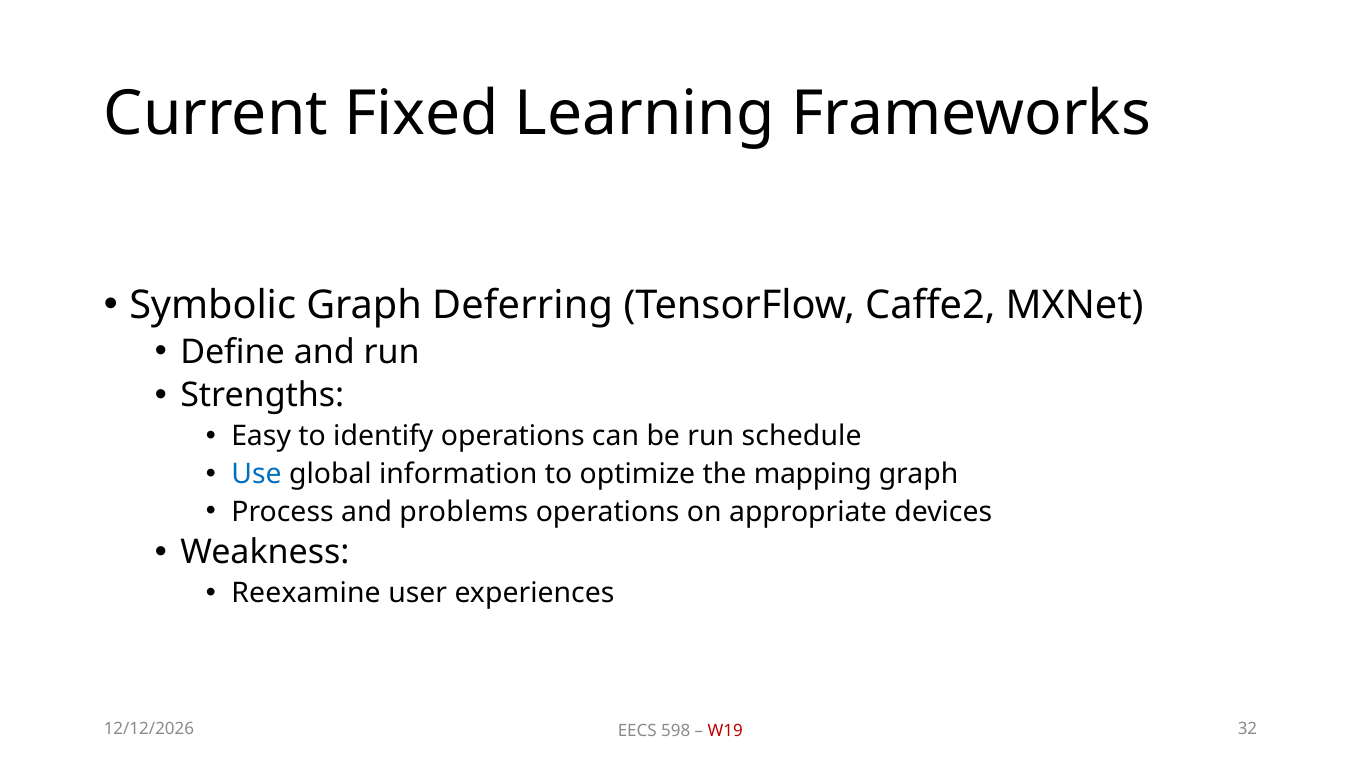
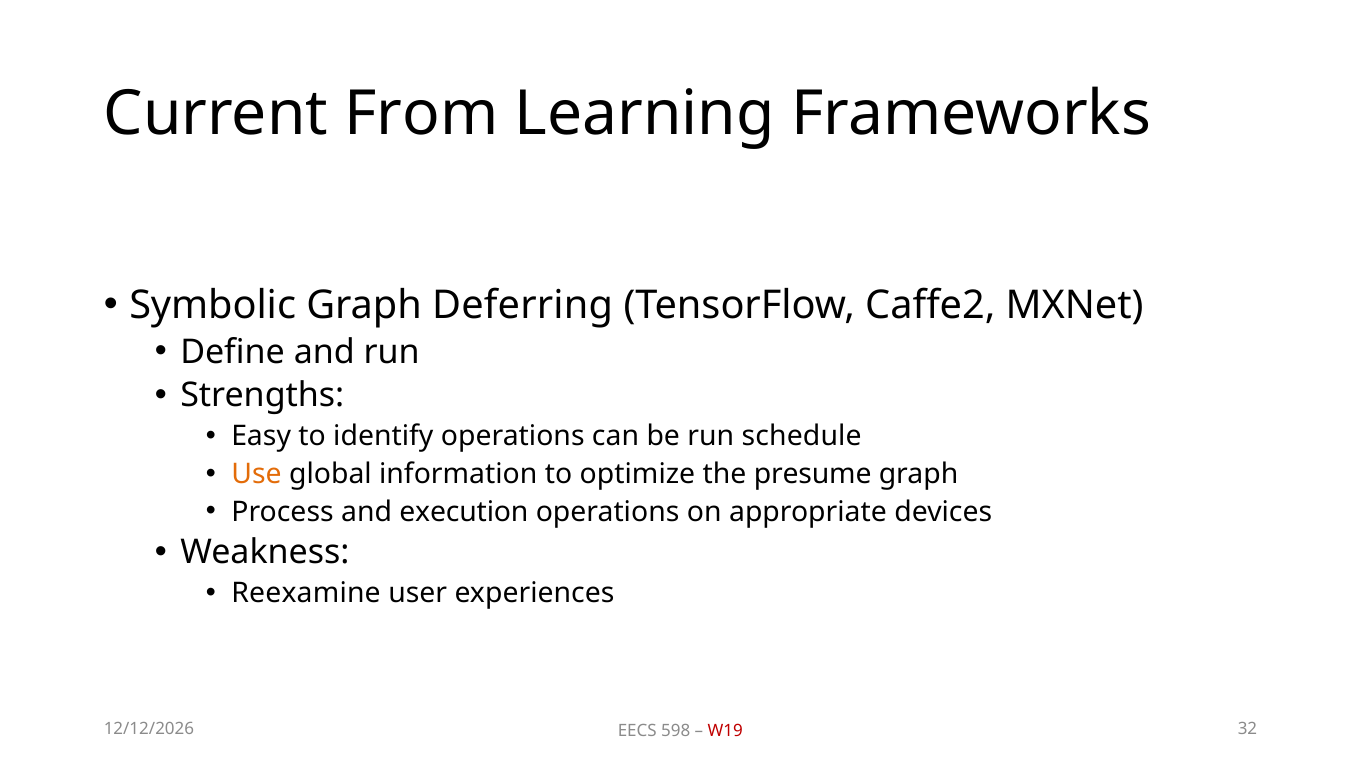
Fixed: Fixed -> From
Use colour: blue -> orange
mapping: mapping -> presume
problems: problems -> execution
